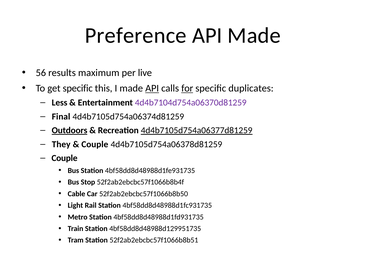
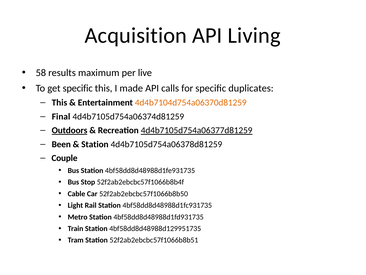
Preference: Preference -> Acquisition
API Made: Made -> Living
56: 56 -> 58
API at (152, 88) underline: present -> none
for underline: present -> none
Less at (60, 103): Less -> This
4d4b7104d754a06370d81259 colour: purple -> orange
They: They -> Been
Couple at (95, 144): Couple -> Station
